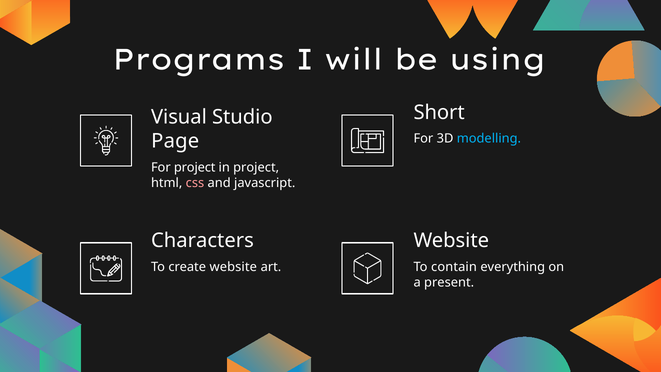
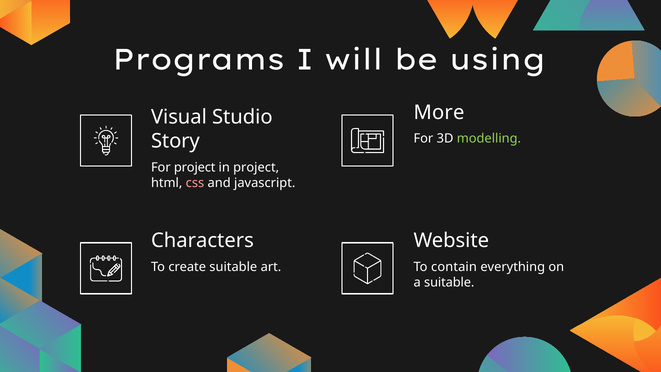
Short: Short -> More
modelling colour: light blue -> light green
Page: Page -> Story
create website: website -> suitable
a present: present -> suitable
